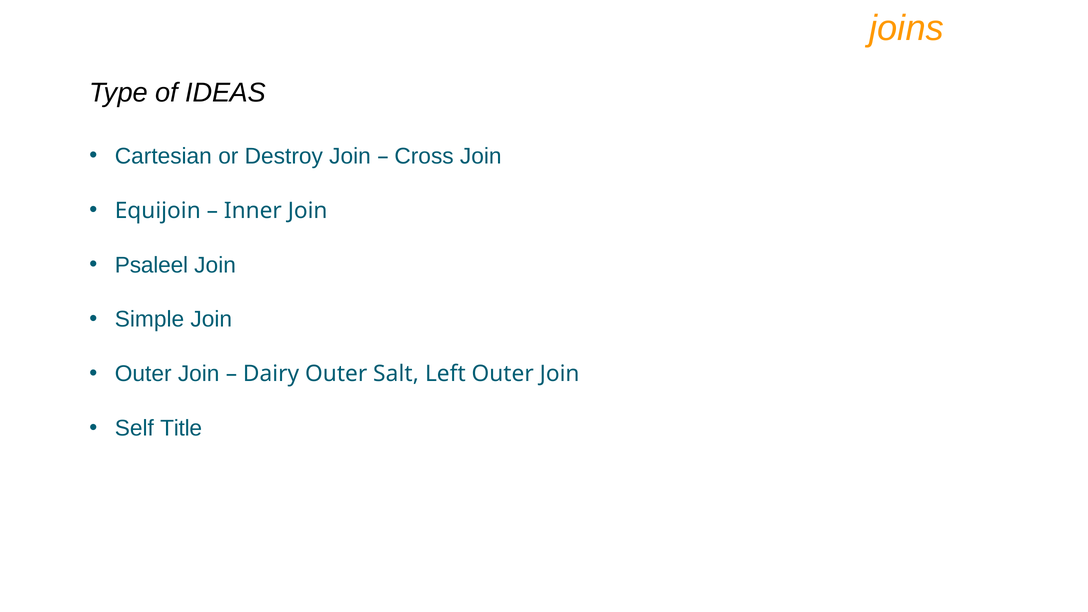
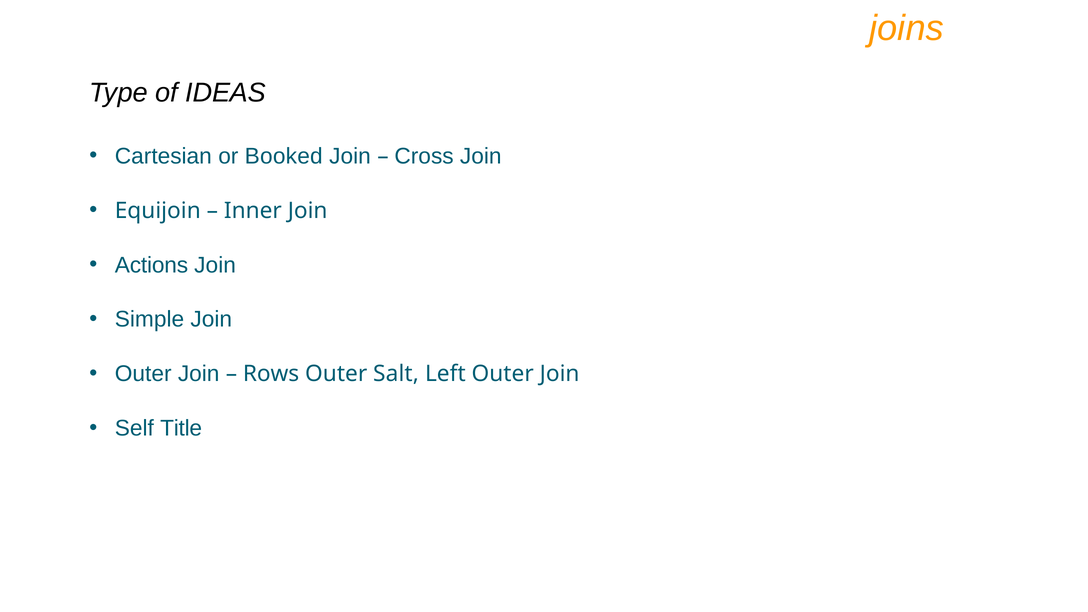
Destroy: Destroy -> Booked
Psaleel: Psaleel -> Actions
Dairy: Dairy -> Rows
